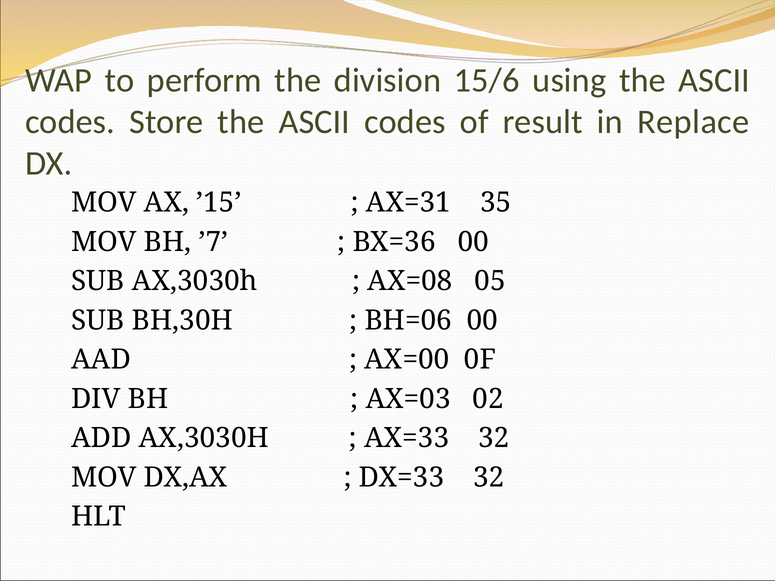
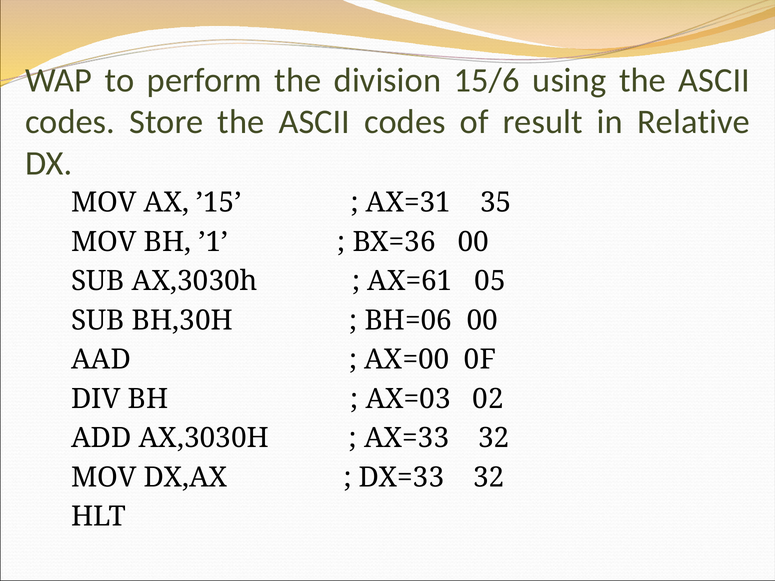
Replace: Replace -> Relative
’7: ’7 -> ’1
AX=08: AX=08 -> AX=61
